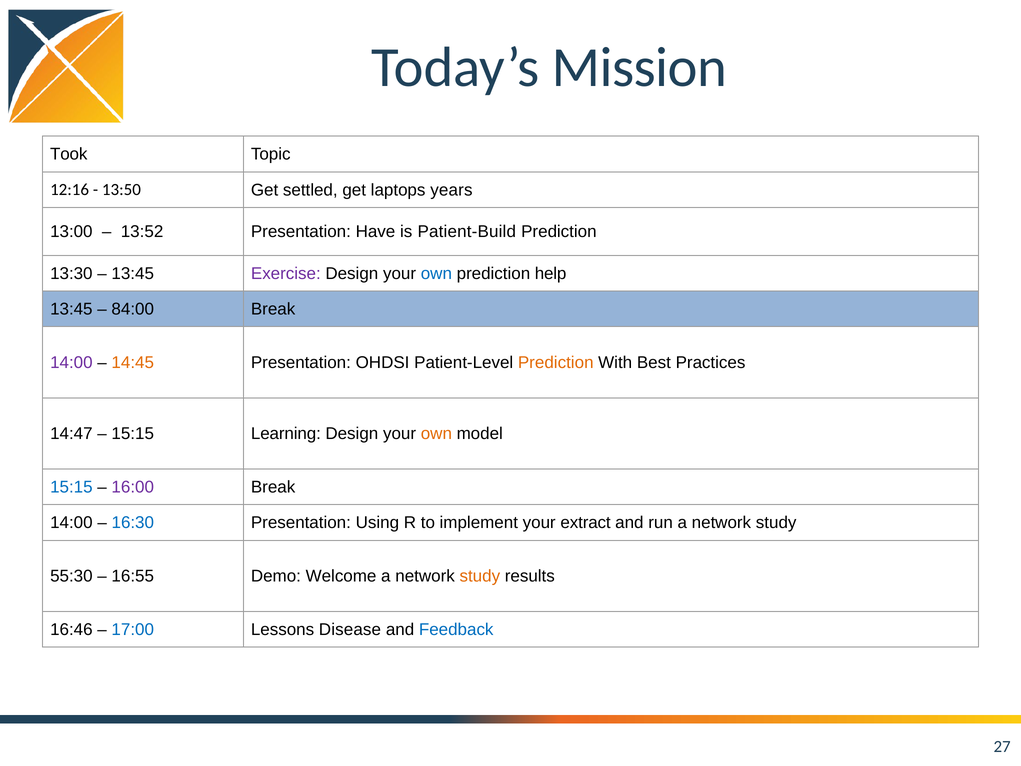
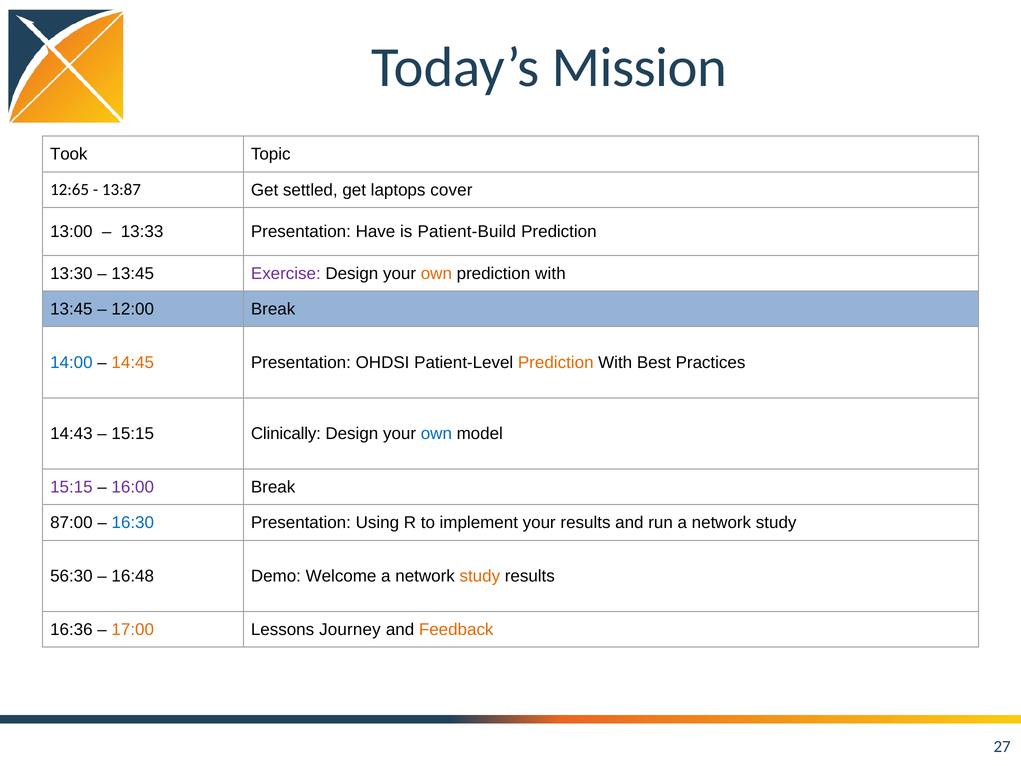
12:16: 12:16 -> 12:65
13:50: 13:50 -> 13:87
years: years -> cover
13:52: 13:52 -> 13:33
own at (436, 273) colour: blue -> orange
help at (551, 273): help -> with
84:00: 84:00 -> 12:00
14:00 at (71, 362) colour: purple -> blue
14:47: 14:47 -> 14:43
Learning: Learning -> Clinically
own at (436, 434) colour: orange -> blue
15:15 at (71, 487) colour: blue -> purple
14:00 at (71, 523): 14:00 -> 87:00
your extract: extract -> results
55:30: 55:30 -> 56:30
16:55: 16:55 -> 16:48
16:46: 16:46 -> 16:36
17:00 colour: blue -> orange
Disease: Disease -> Journey
Feedback colour: blue -> orange
